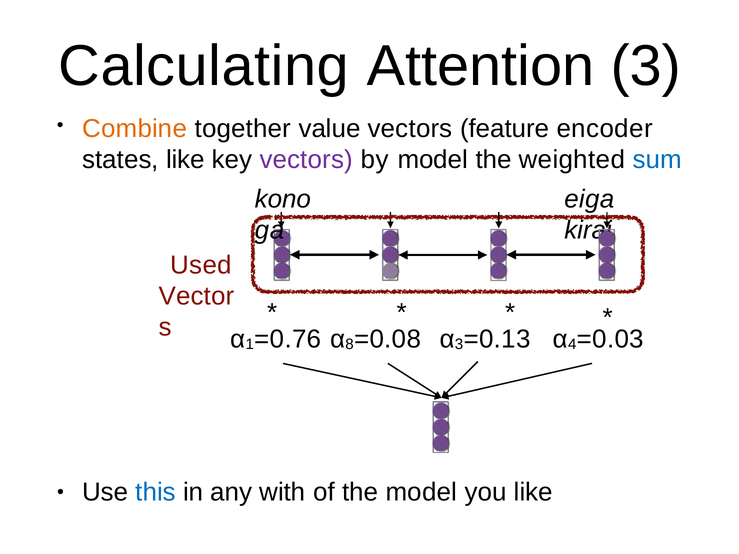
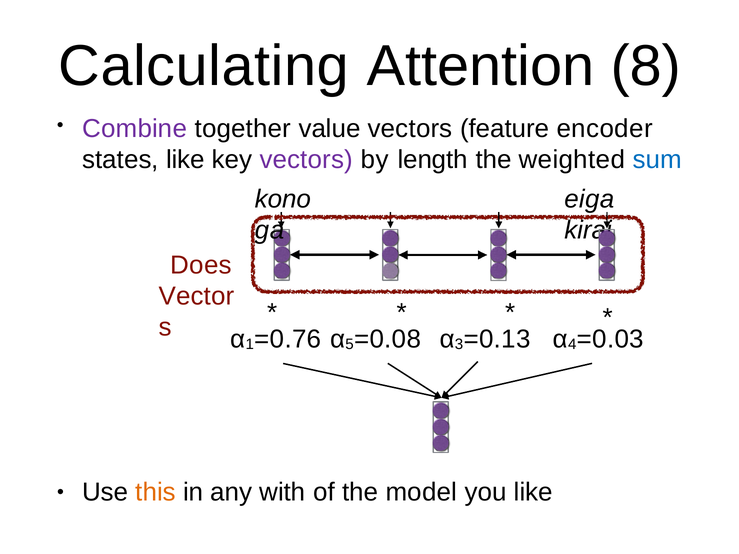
Attention 3: 3 -> 8
Combine colour: orange -> purple
by model: model -> length
Used: Used -> Does
8: 8 -> 5
this colour: blue -> orange
